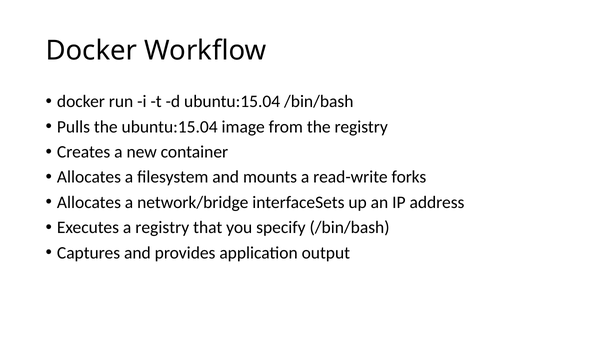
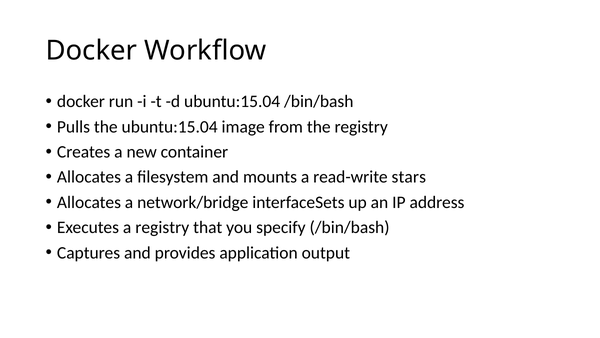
forks: forks -> stars
